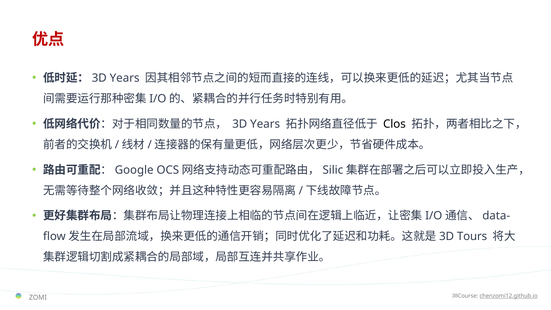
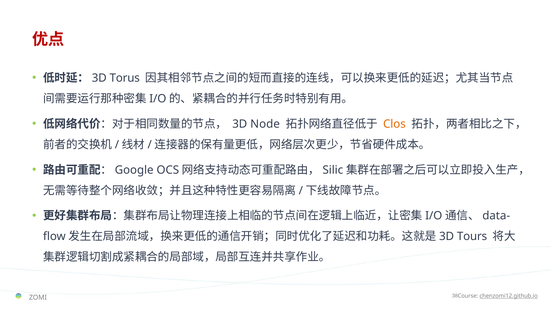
Years at (125, 78): Years -> Torus
Years at (265, 124): Years -> Node
Clos colour: black -> orange
